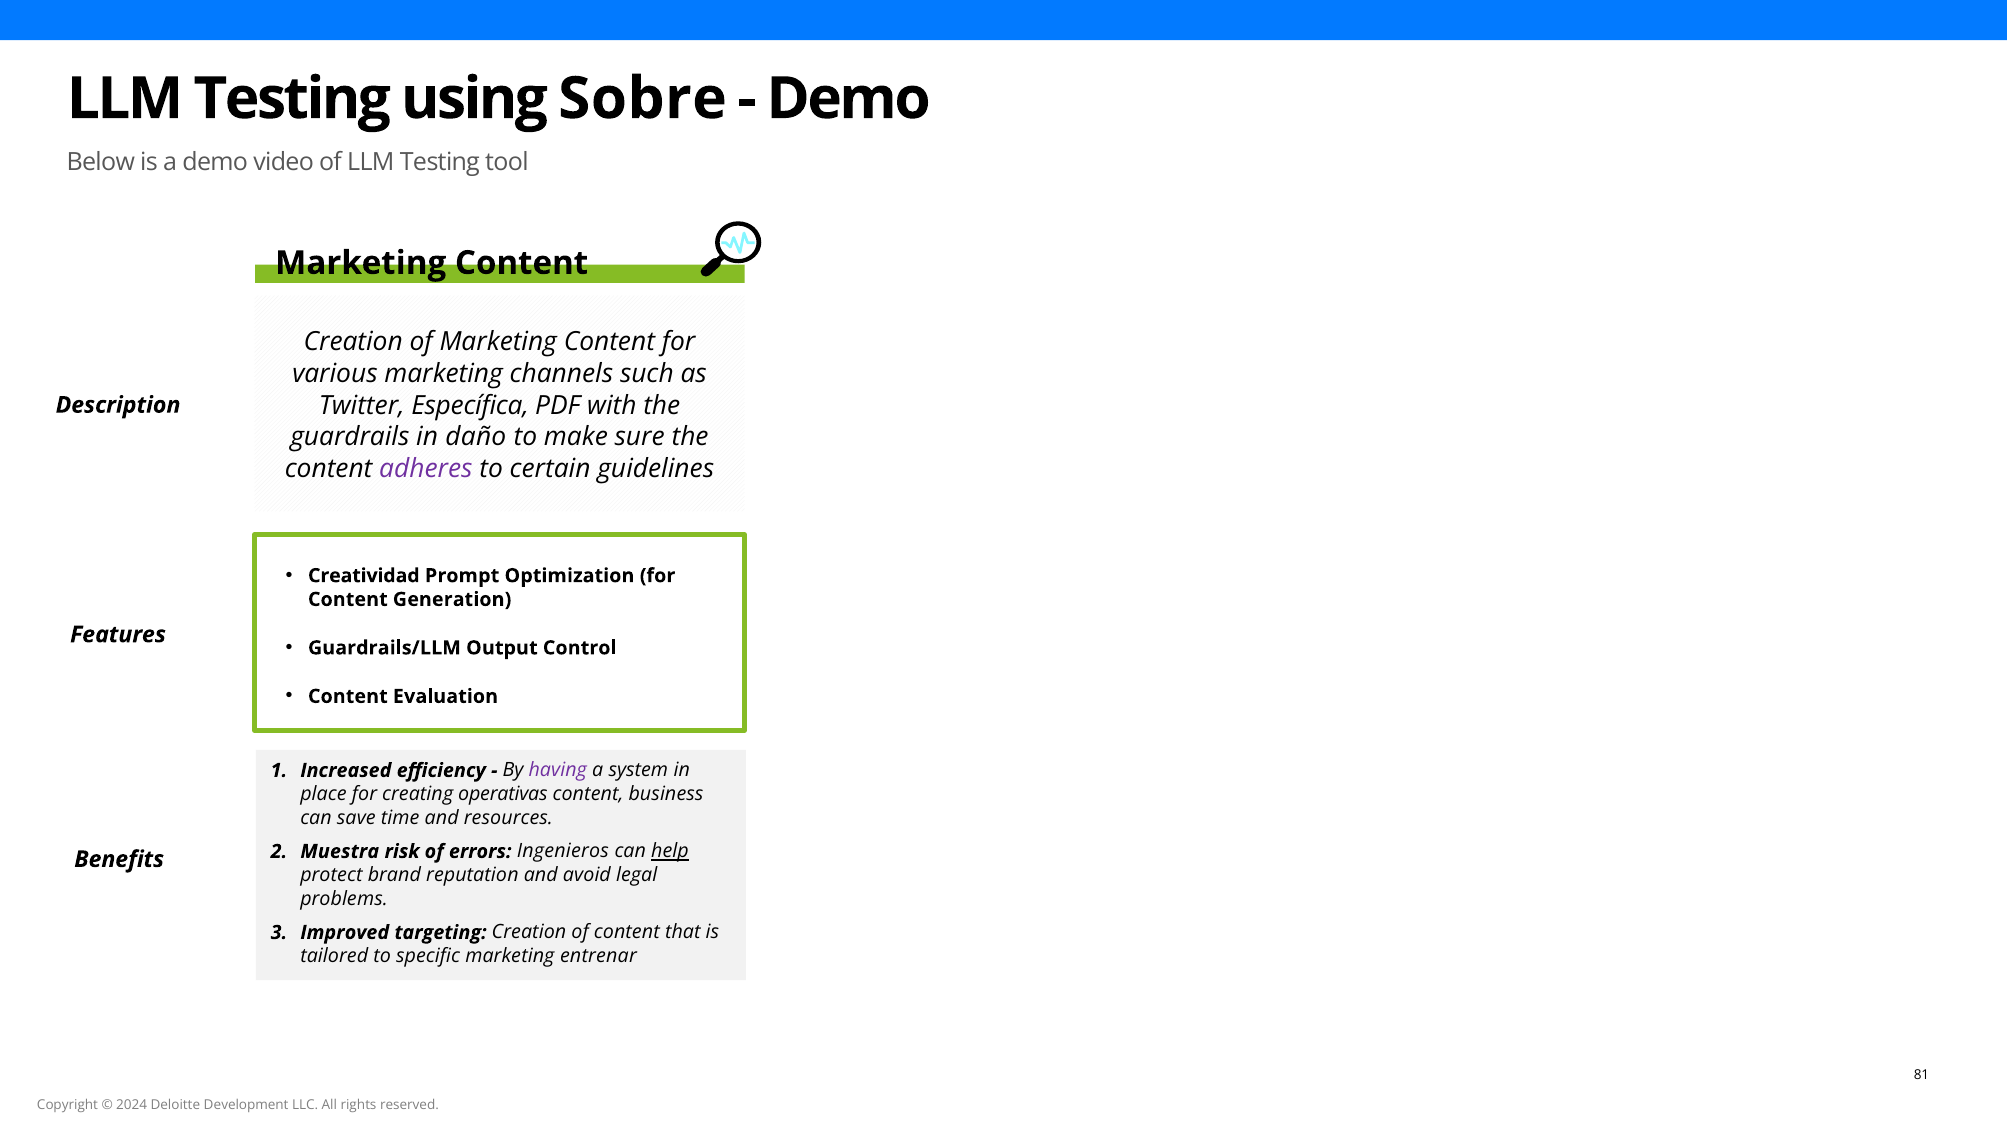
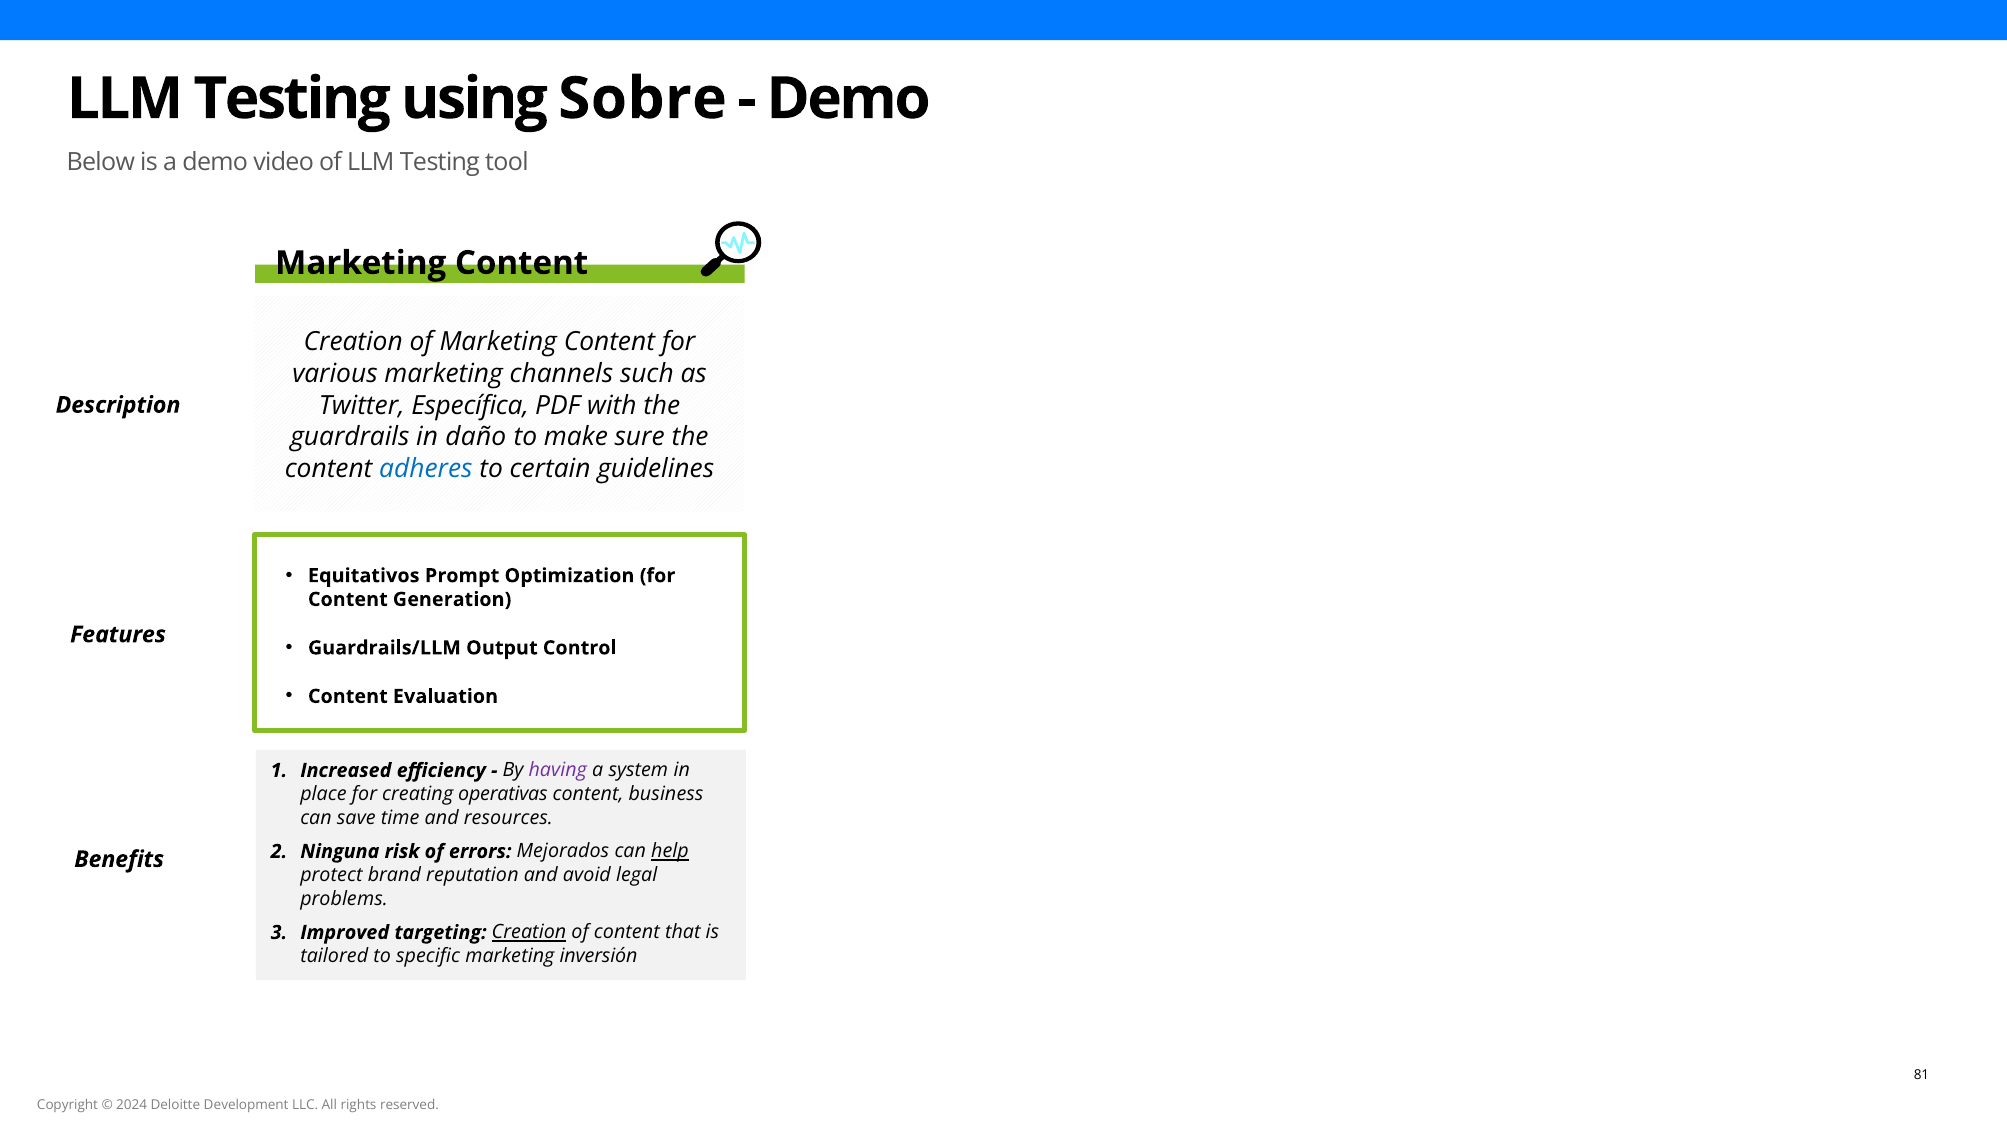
adheres colour: purple -> blue
Creatividad: Creatividad -> Equitativos
Muestra: Muestra -> Ninguna
Ingenieros: Ingenieros -> Mejorados
Creation at (529, 932) underline: none -> present
entrenar: entrenar -> inversión
